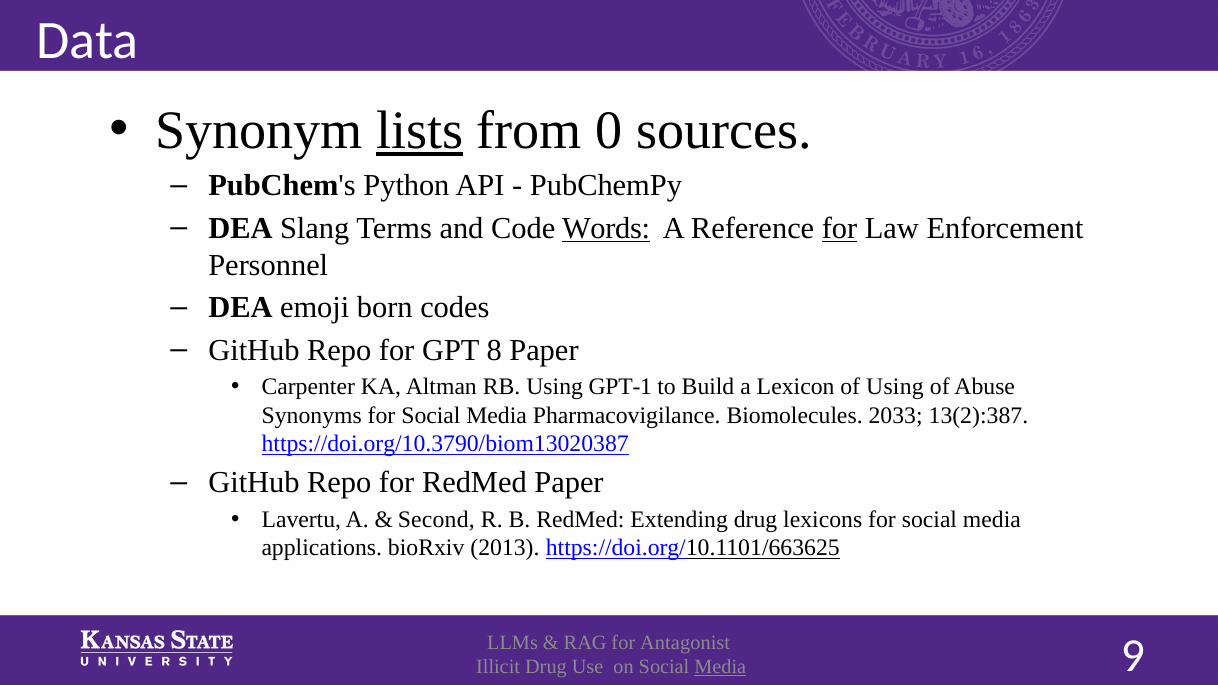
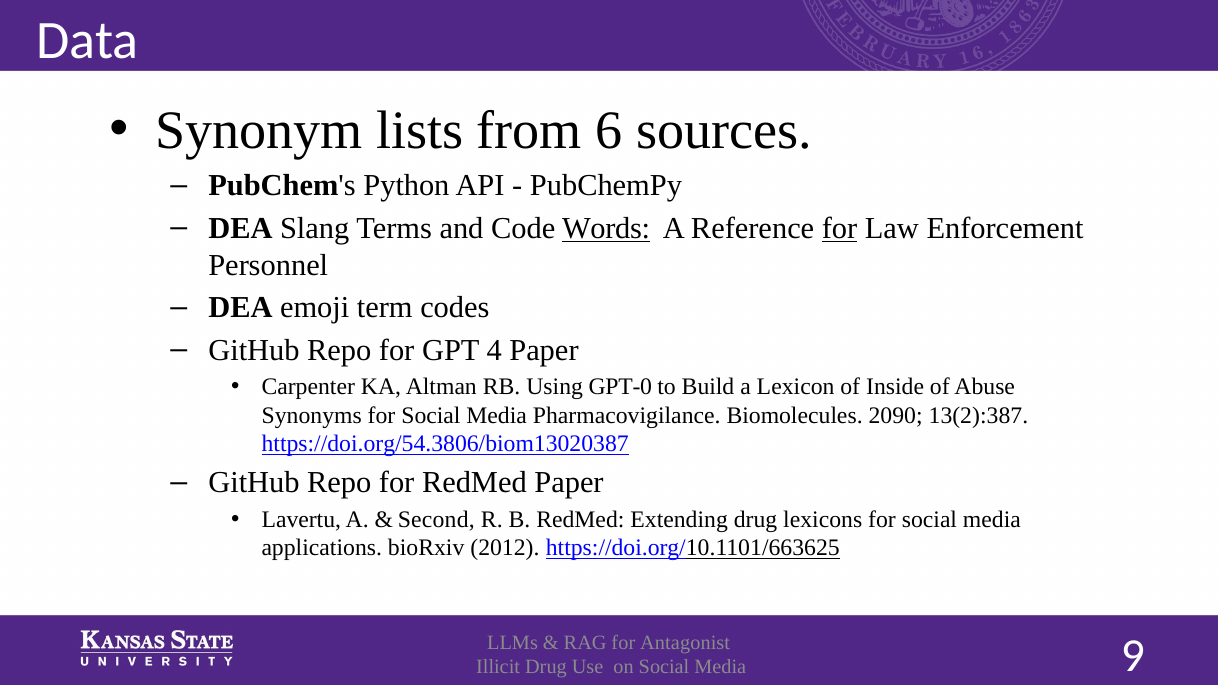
lists underline: present -> none
0: 0 -> 6
born: born -> term
8: 8 -> 4
GPT-1: GPT-1 -> GPT-0
of Using: Using -> Inside
2033: 2033 -> 2090
https://doi.org/10.3790/biom13020387: https://doi.org/10.3790/biom13020387 -> https://doi.org/54.3806/biom13020387
2013: 2013 -> 2012
Media at (720, 667) underline: present -> none
